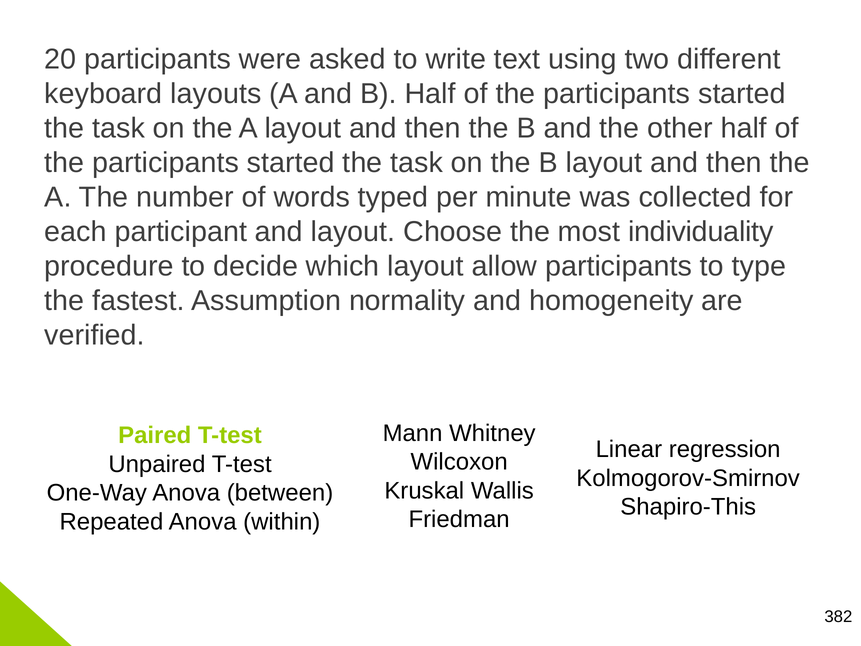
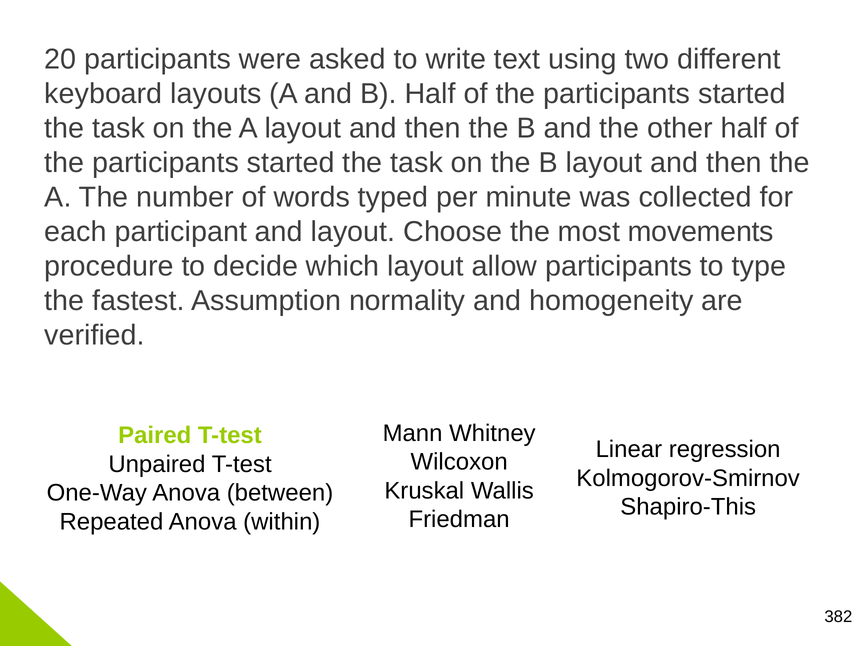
individuality: individuality -> movements
